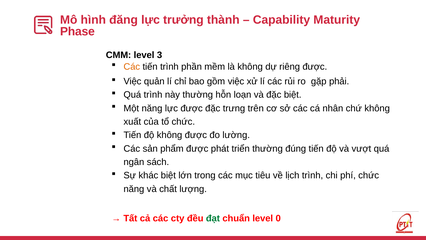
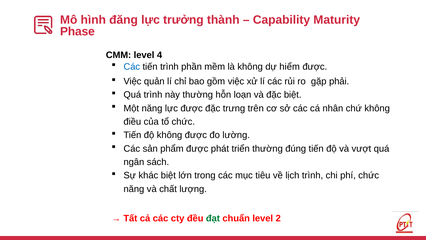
3: 3 -> 4
Các at (132, 67) colour: orange -> blue
riêng: riêng -> hiểm
xuất: xuất -> điều
0: 0 -> 2
